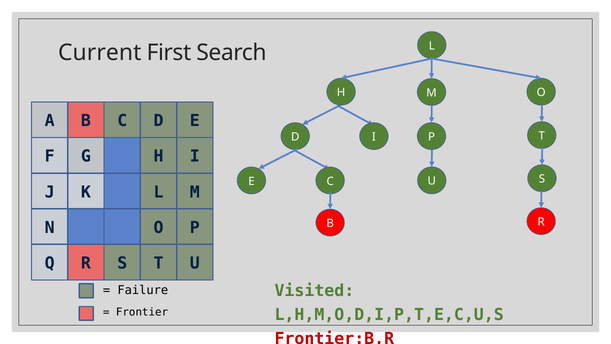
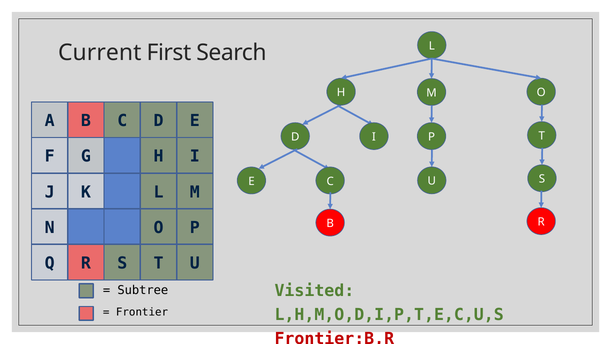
Failure: Failure -> Subtree
